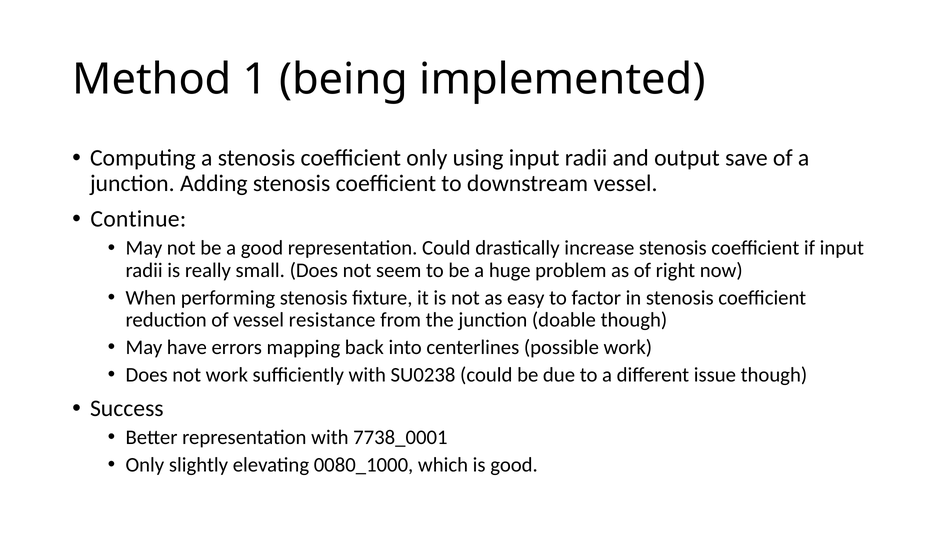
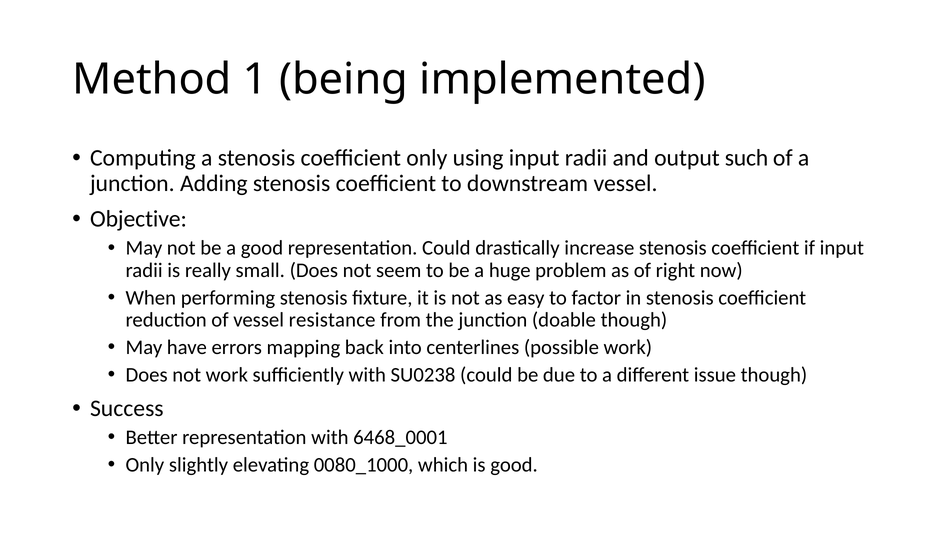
save: save -> such
Continue: Continue -> Objective
7738_0001: 7738_0001 -> 6468_0001
